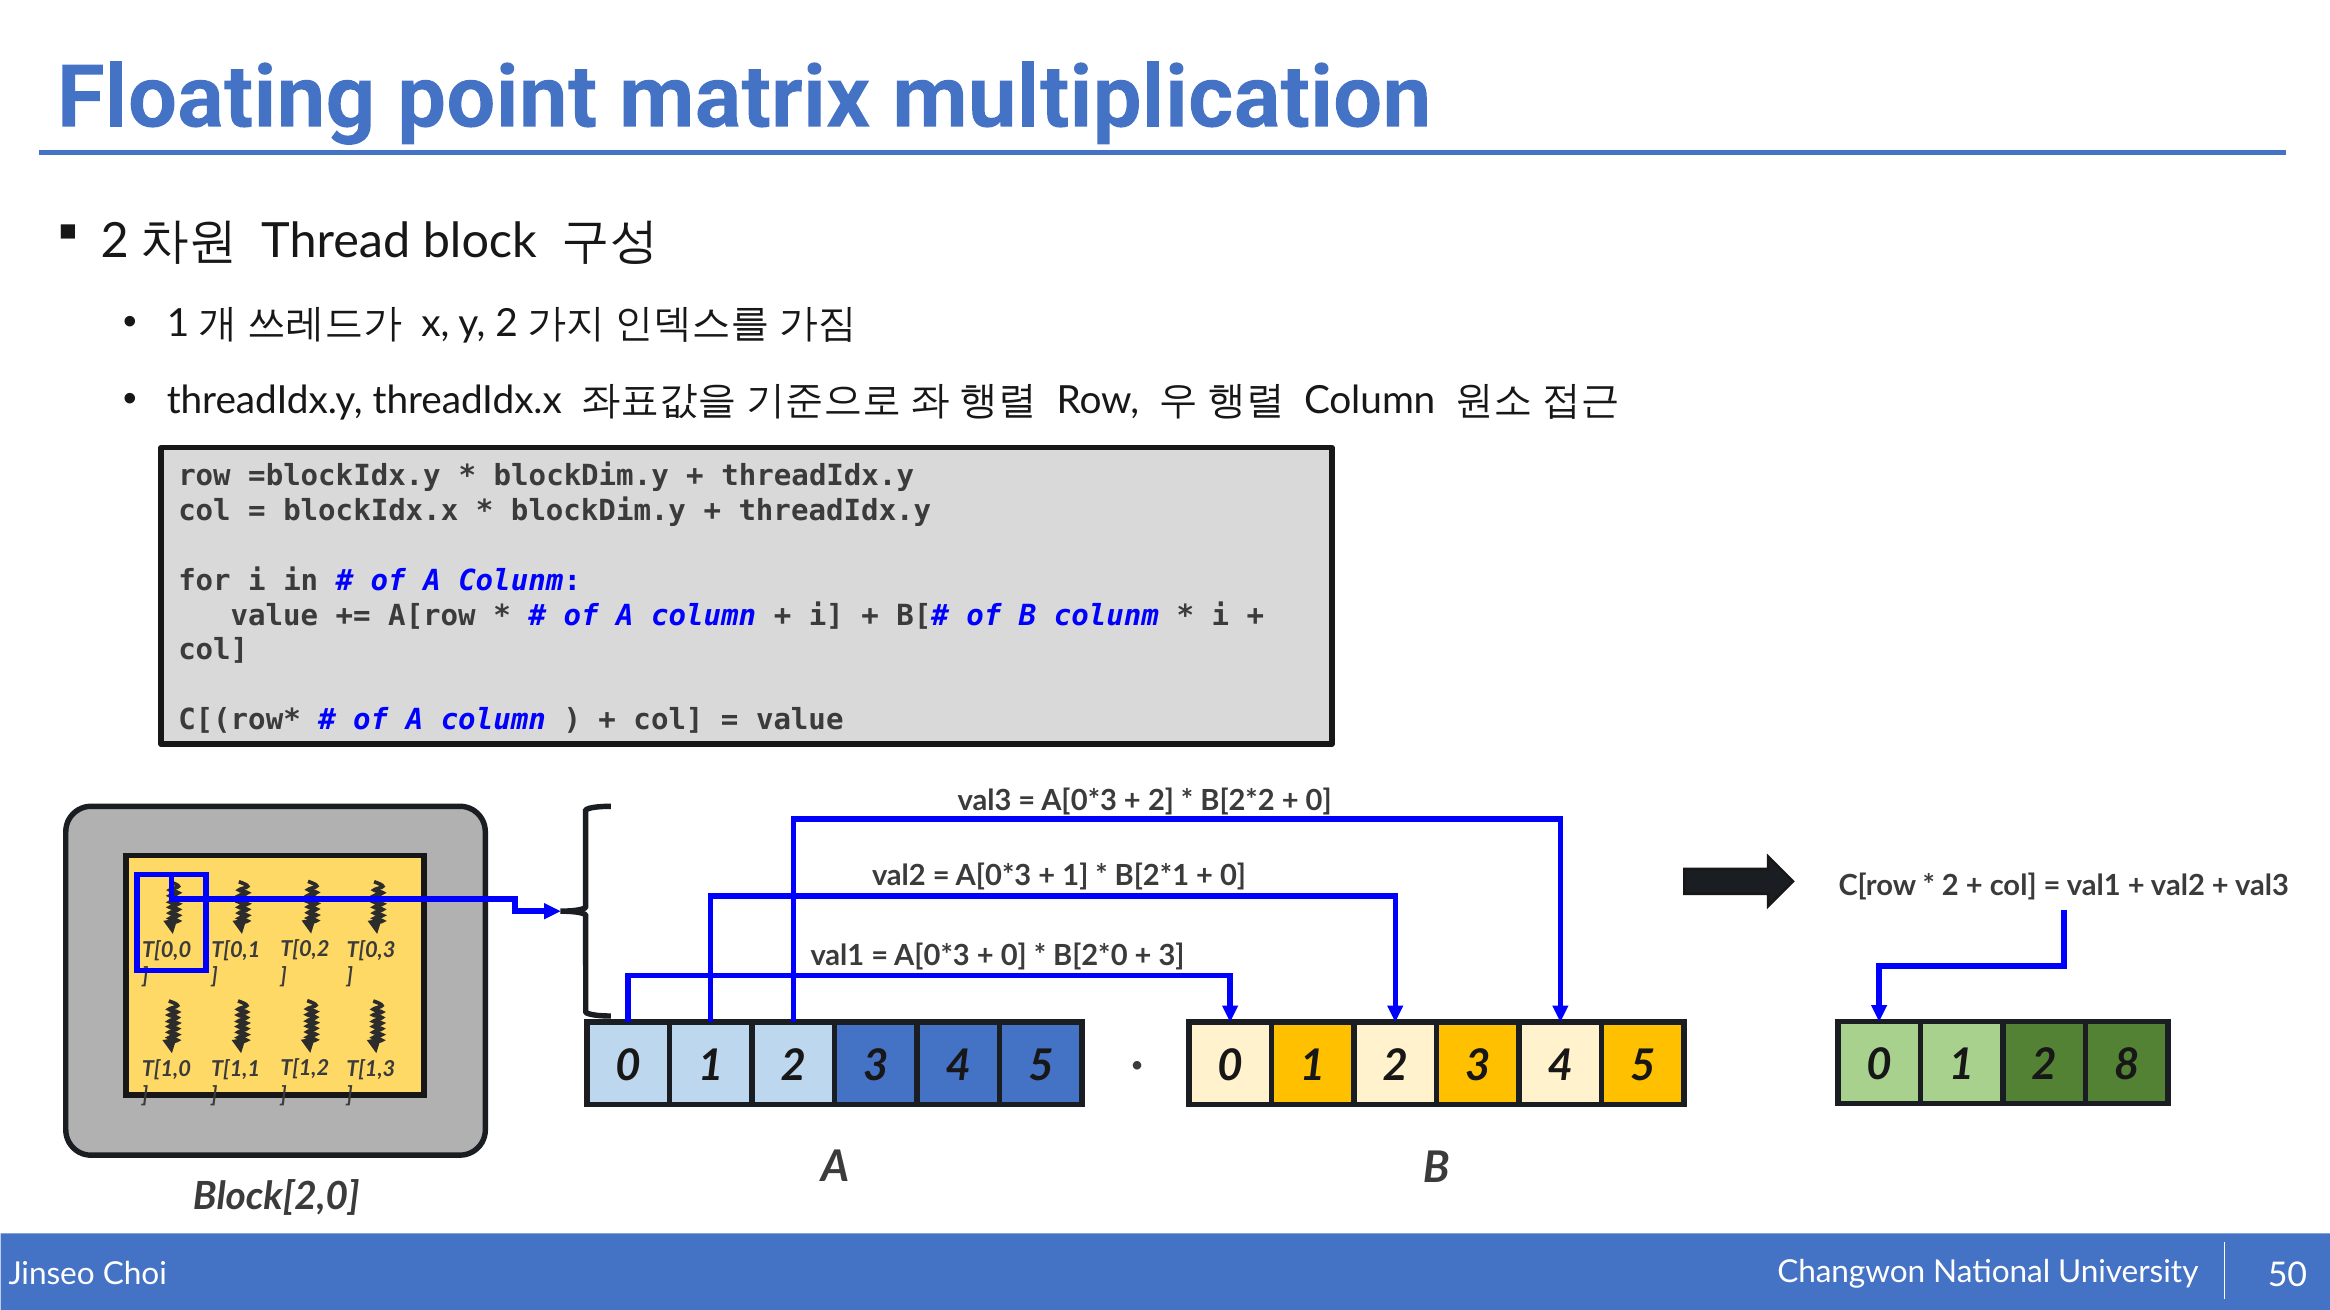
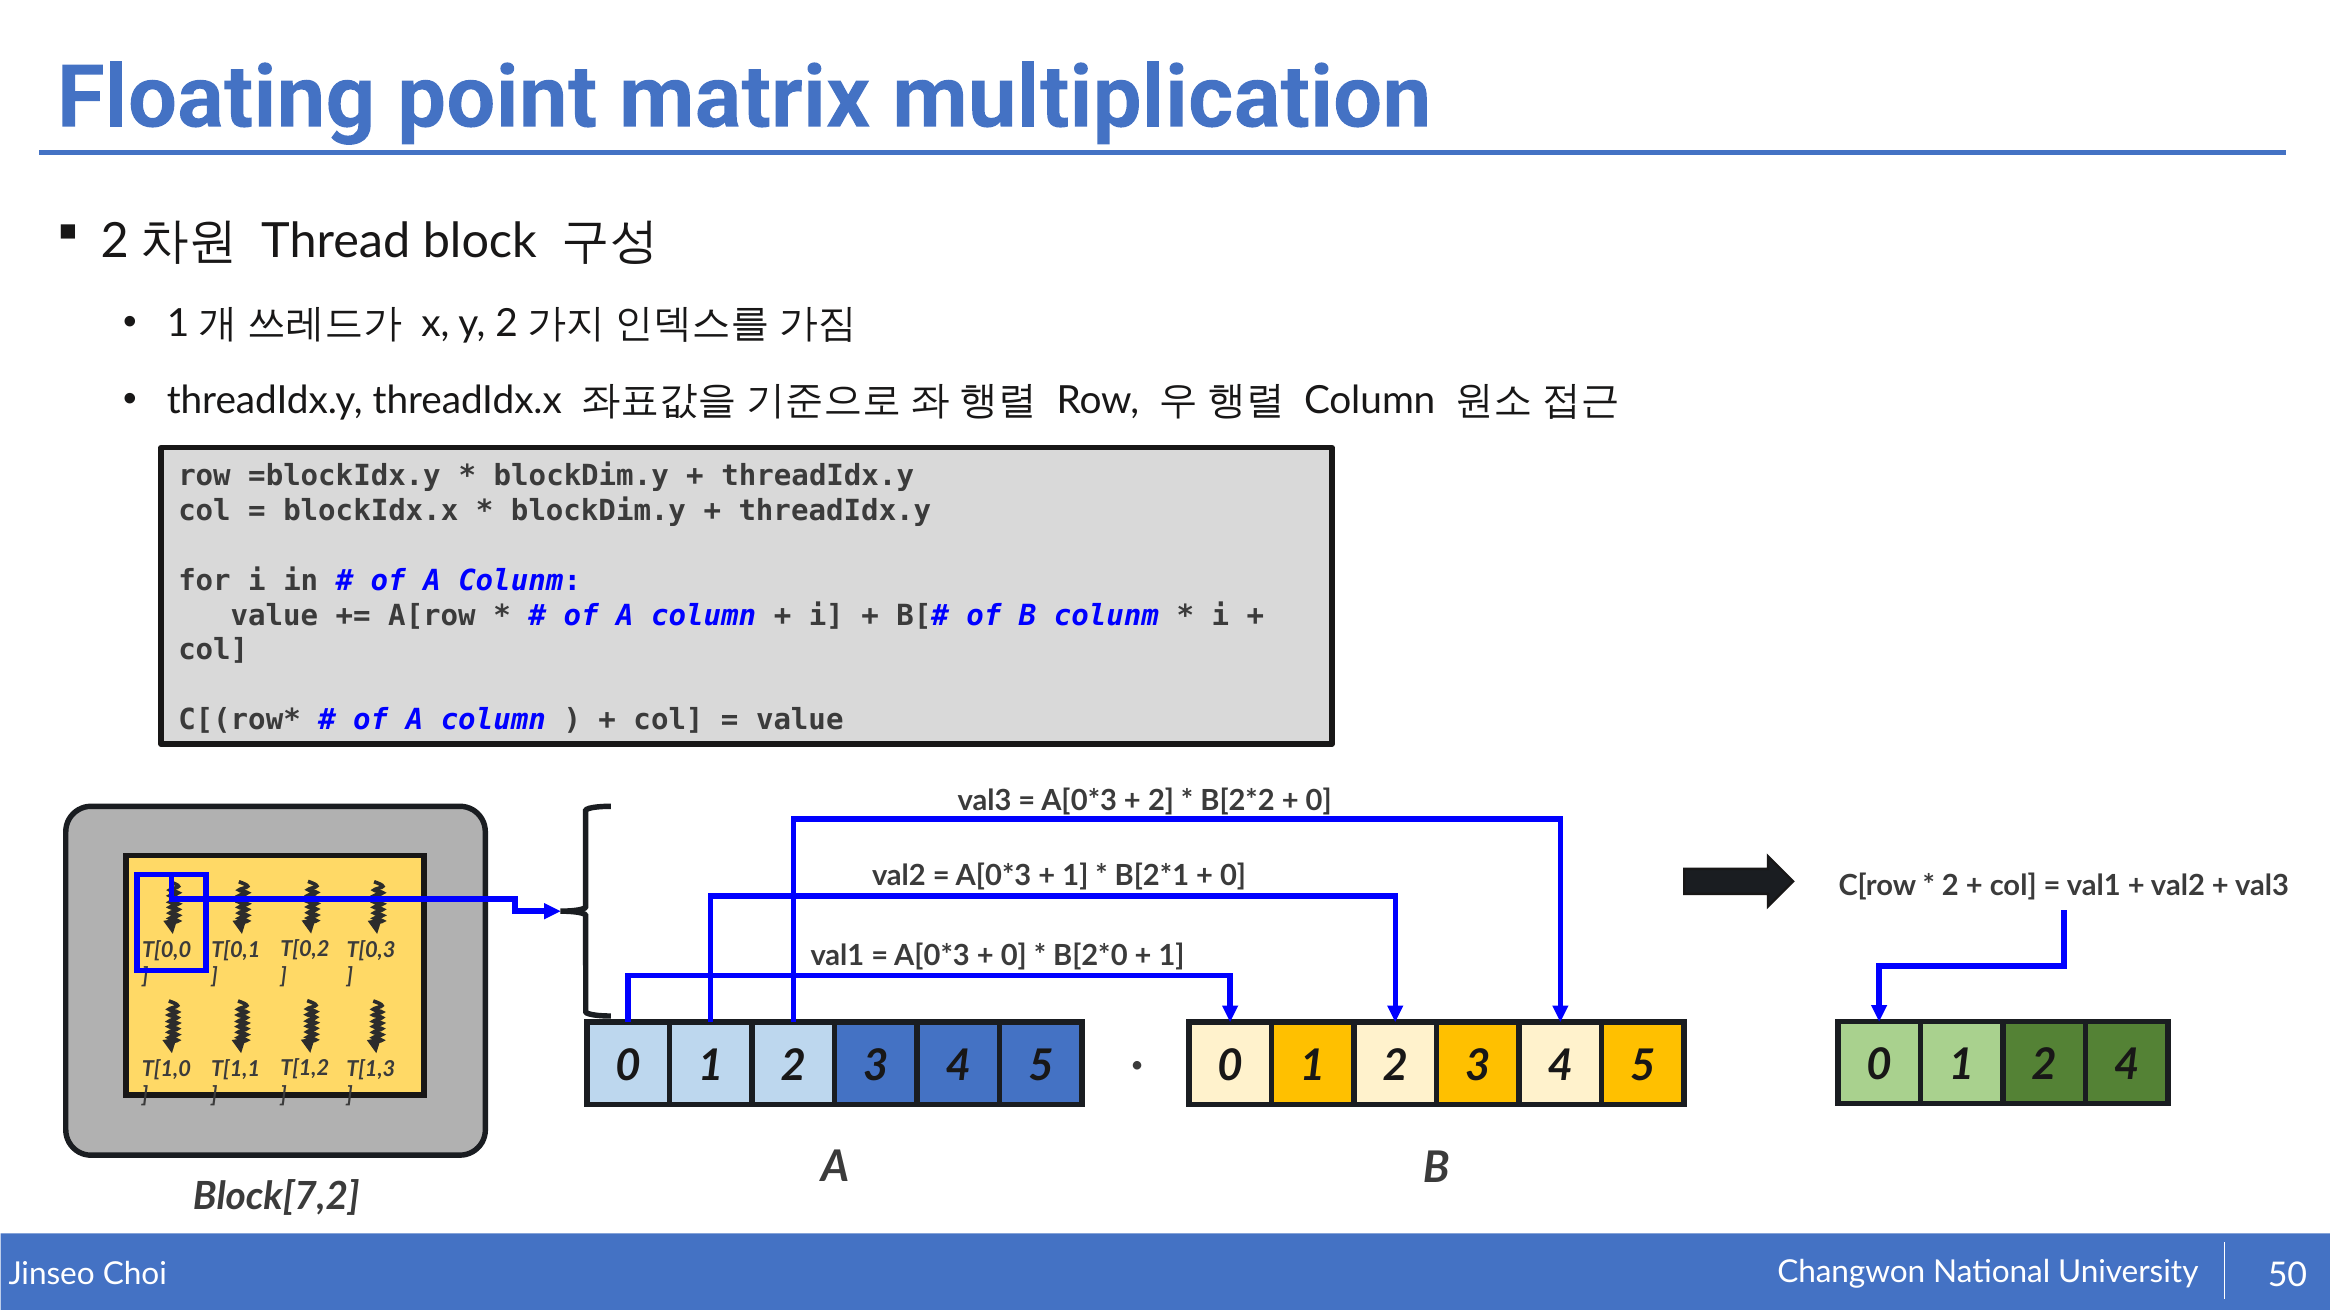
3 at (1172, 957): 3 -> 1
2 8: 8 -> 4
Block[2,0: Block[2,0 -> Block[7,2
